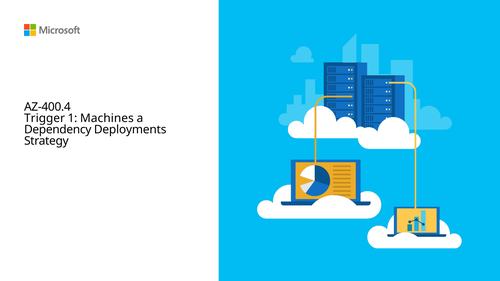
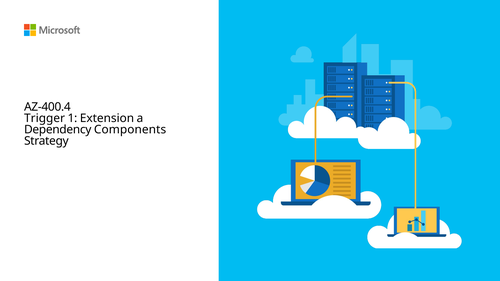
Machines: Machines -> Extension
Deployments: Deployments -> Components
